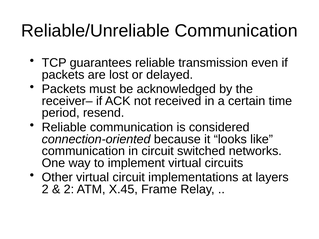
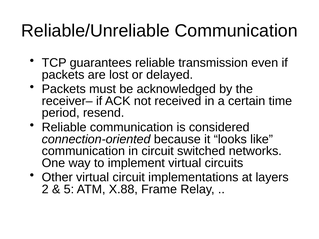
2 at (69, 190): 2 -> 5
X.45: X.45 -> X.88
